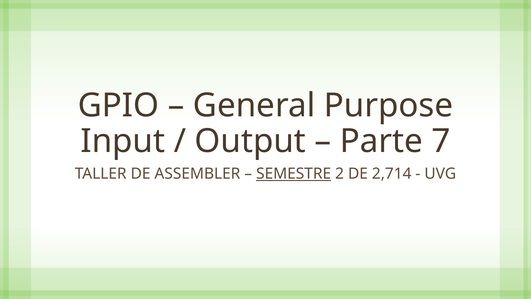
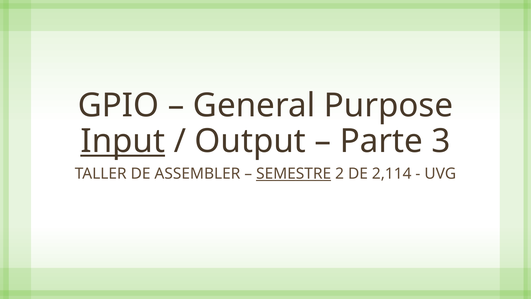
Input underline: none -> present
7: 7 -> 3
2,714: 2,714 -> 2,114
